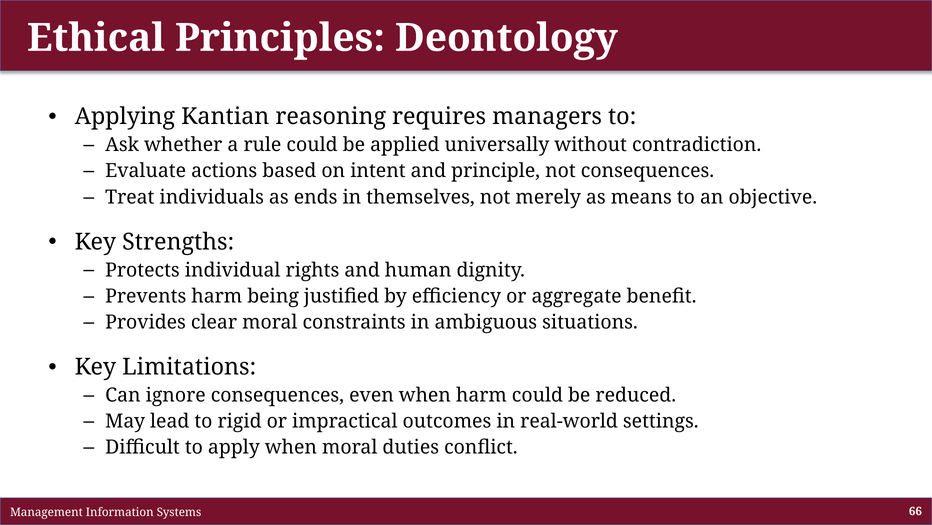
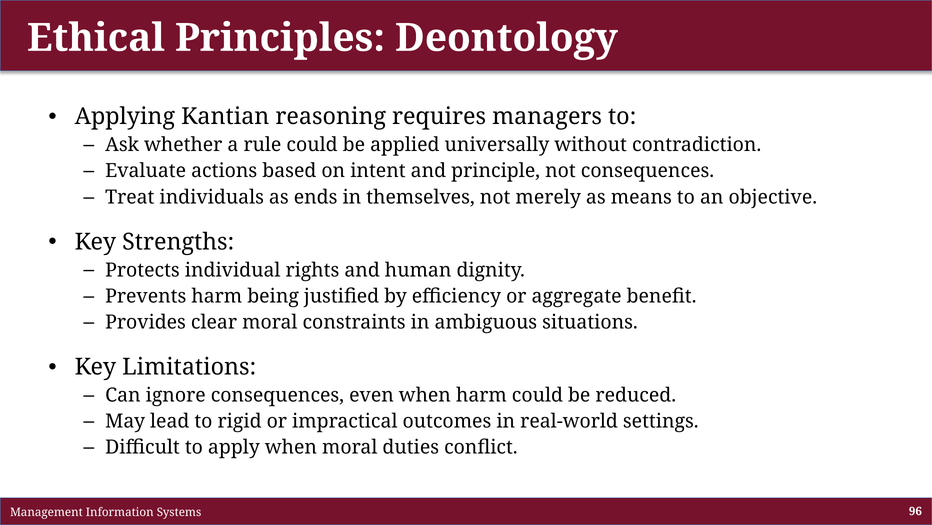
66: 66 -> 96
